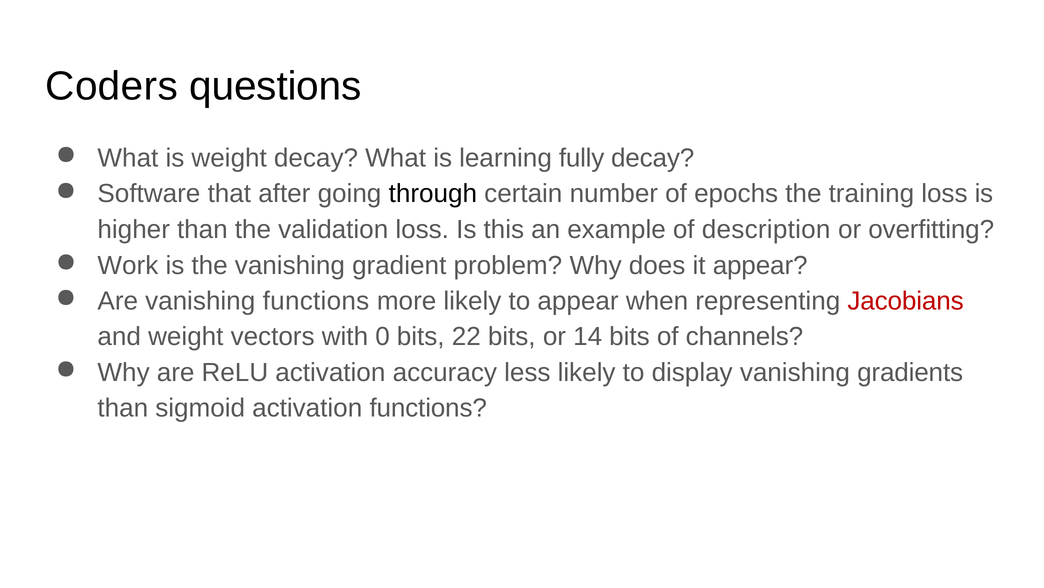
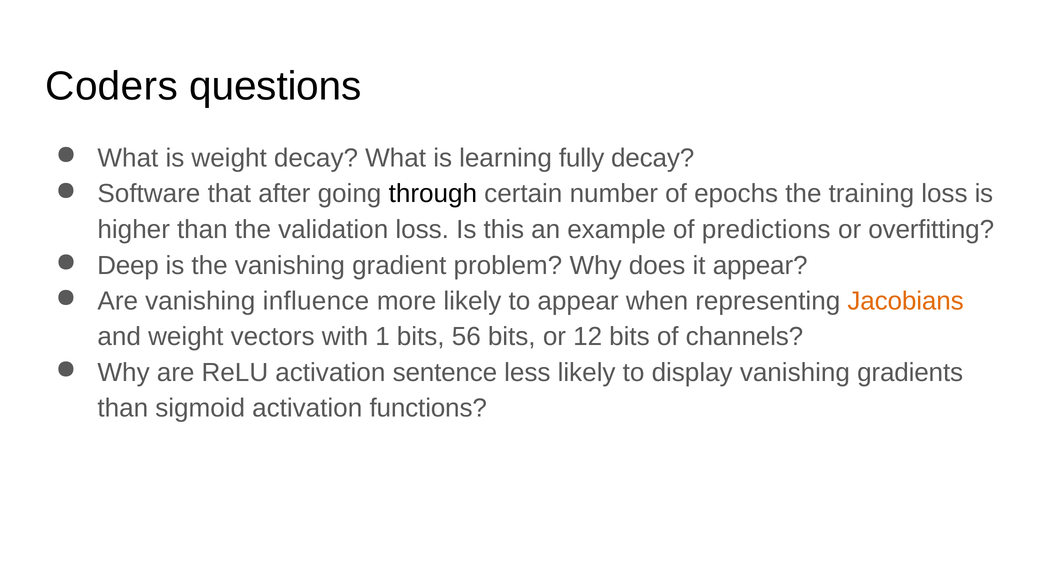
description: description -> predictions
Work: Work -> Deep
vanishing functions: functions -> influence
Jacobians colour: red -> orange
0: 0 -> 1
22: 22 -> 56
14: 14 -> 12
accuracy: accuracy -> sentence
